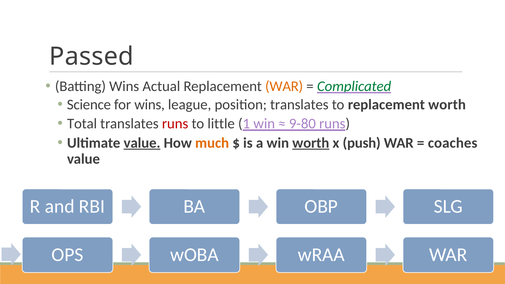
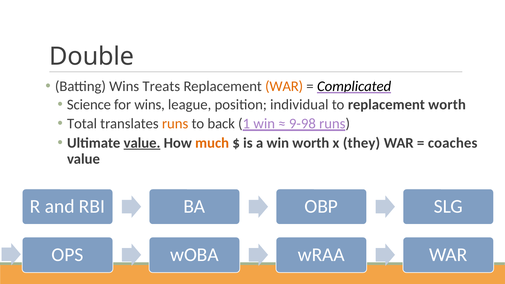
Passed: Passed -> Double
Actual: Actual -> Treats
Complicated colour: green -> black
position translates: translates -> individual
runs at (175, 124) colour: red -> orange
little: little -> back
9-80: 9-80 -> 9-98
worth at (311, 143) underline: present -> none
push: push -> they
